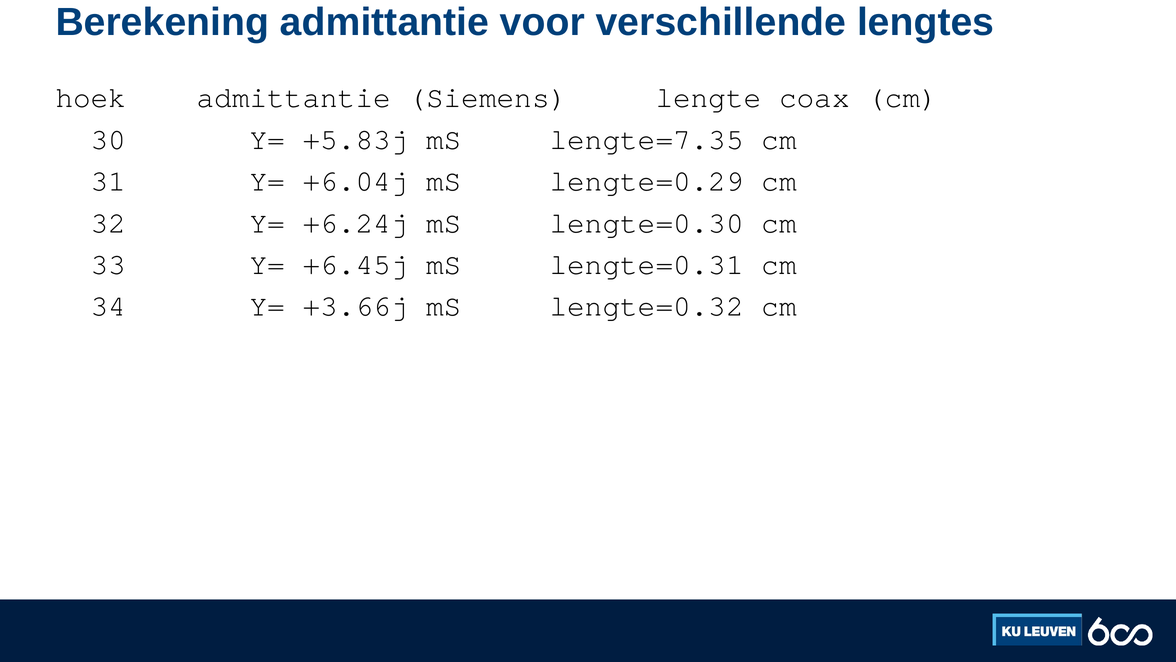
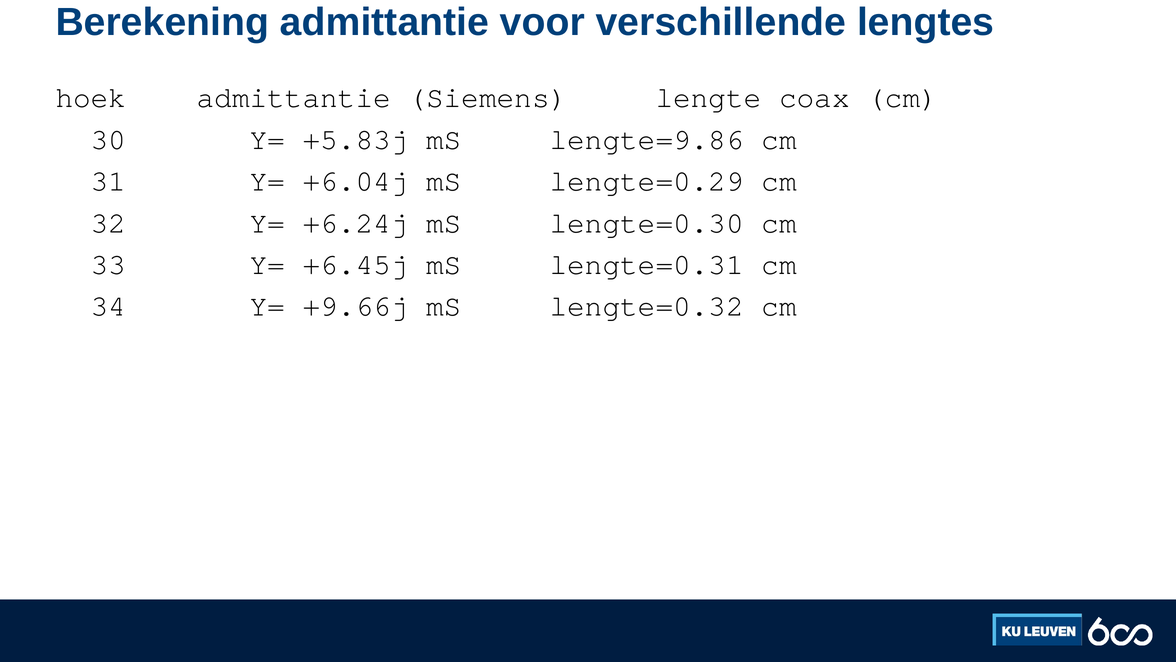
lengte=7.35: lengte=7.35 -> lengte=9.86
+3.66j: +3.66j -> +9.66j
